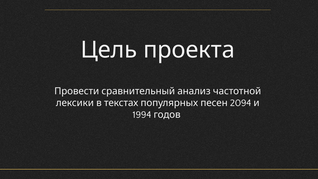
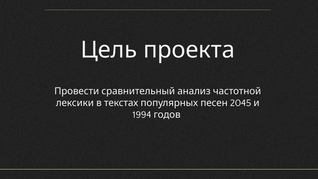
2094: 2094 -> 2045
